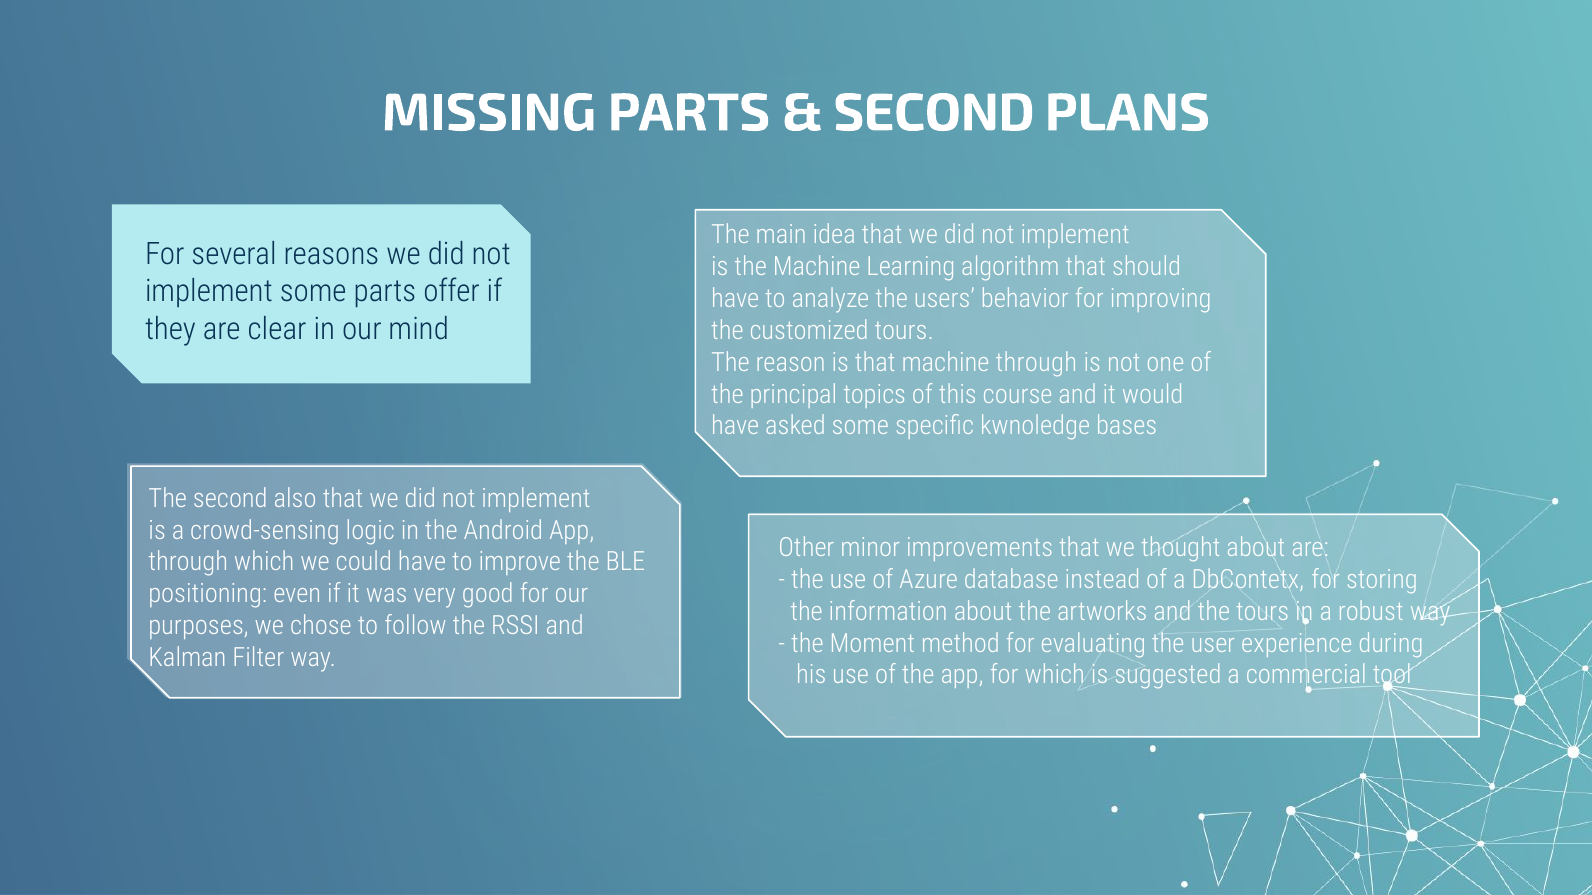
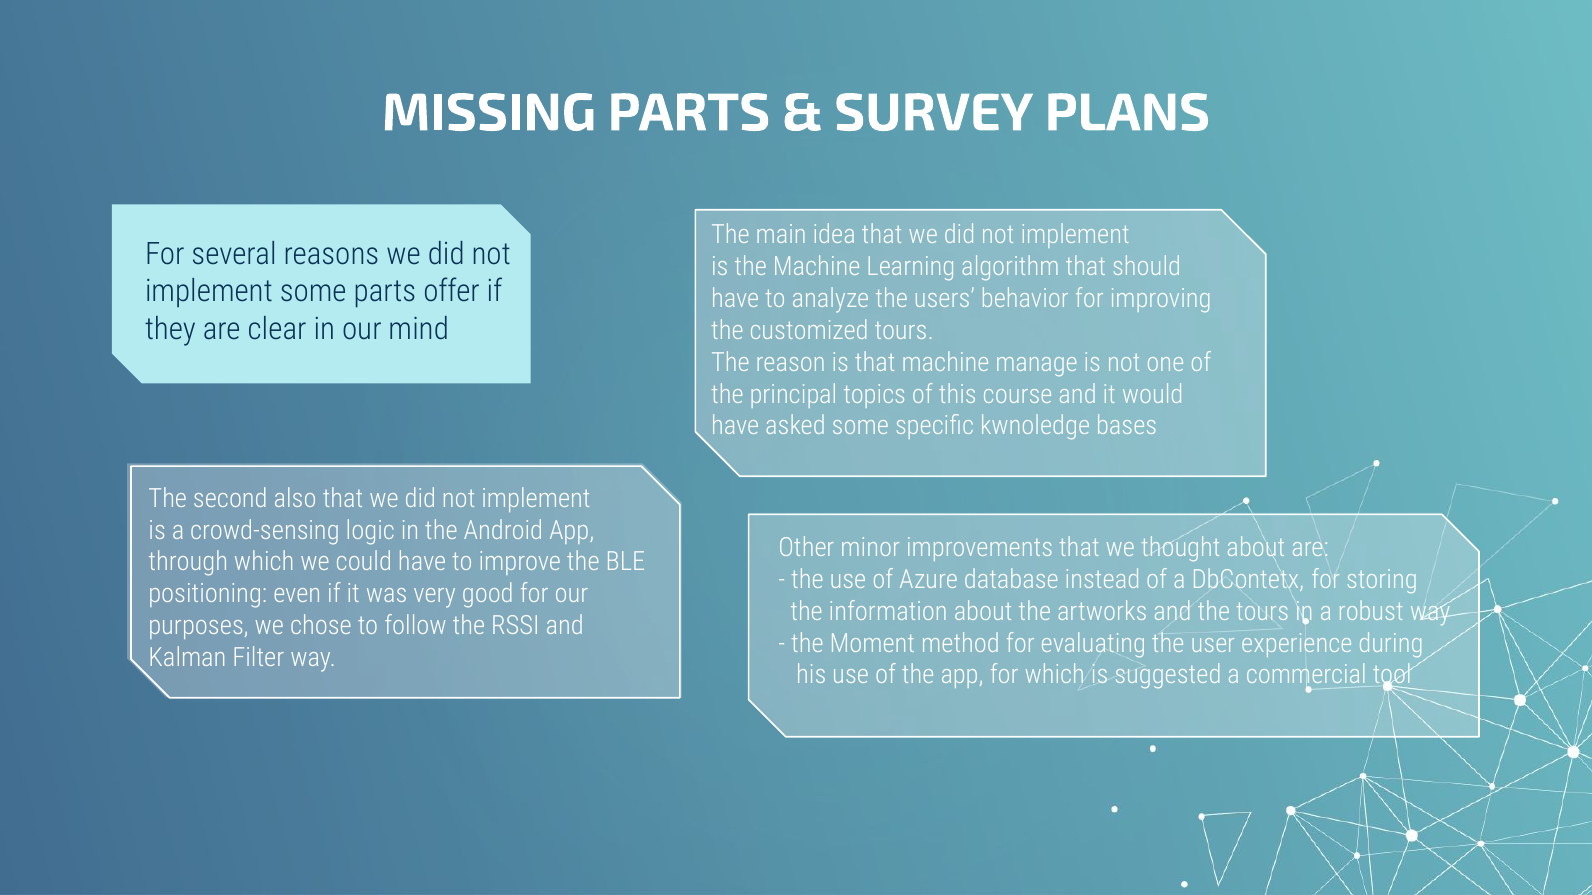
SECOND at (934, 113): SECOND -> SURVEY
machine through: through -> manage
